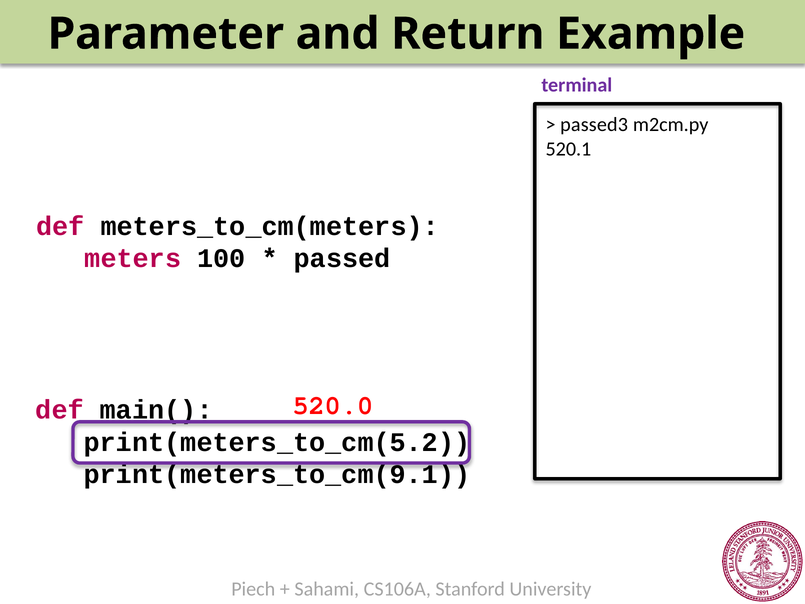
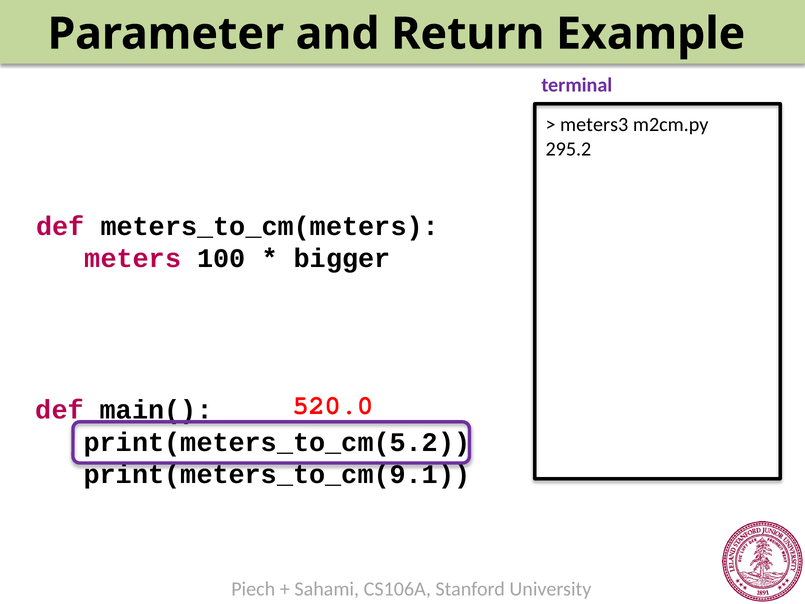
passed3: passed3 -> meters3
520.1: 520.1 -> 295.2
passed: passed -> bigger
